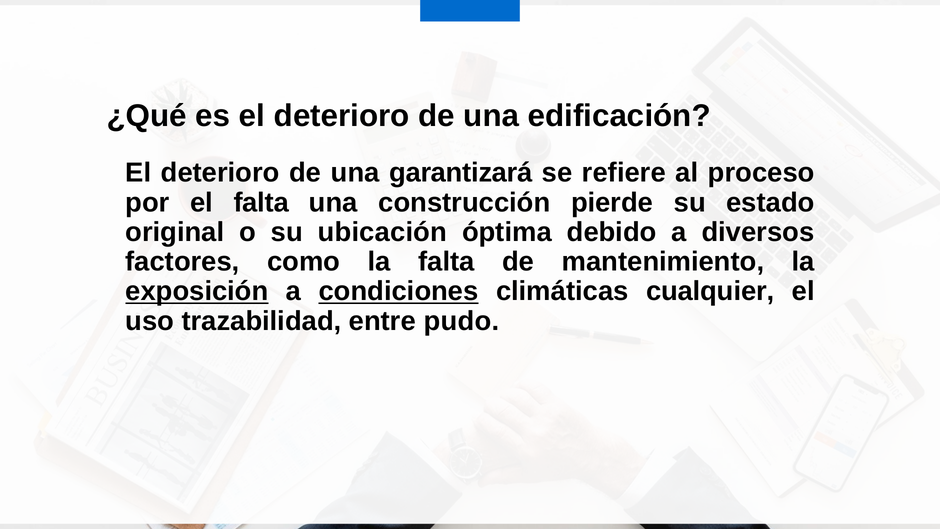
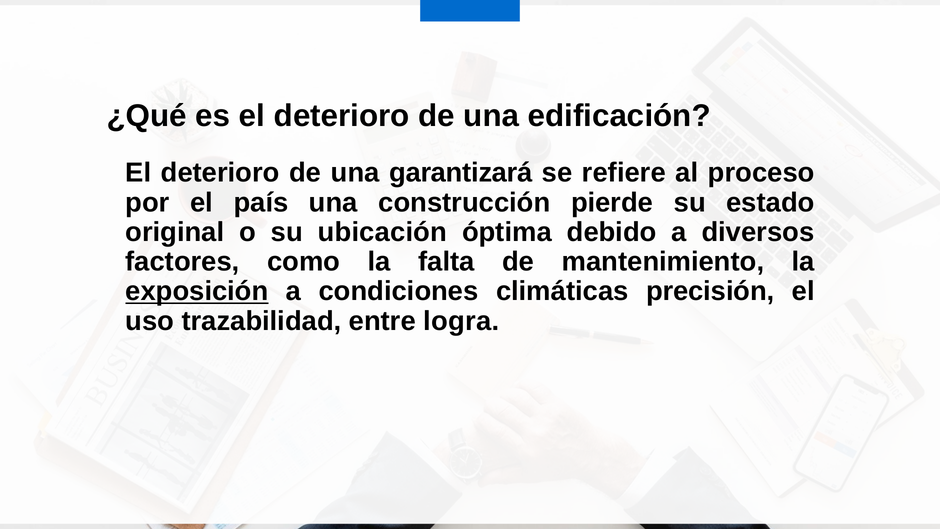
el falta: falta -> país
condiciones underline: present -> none
cualquier: cualquier -> precisión
pudo: pudo -> logra
